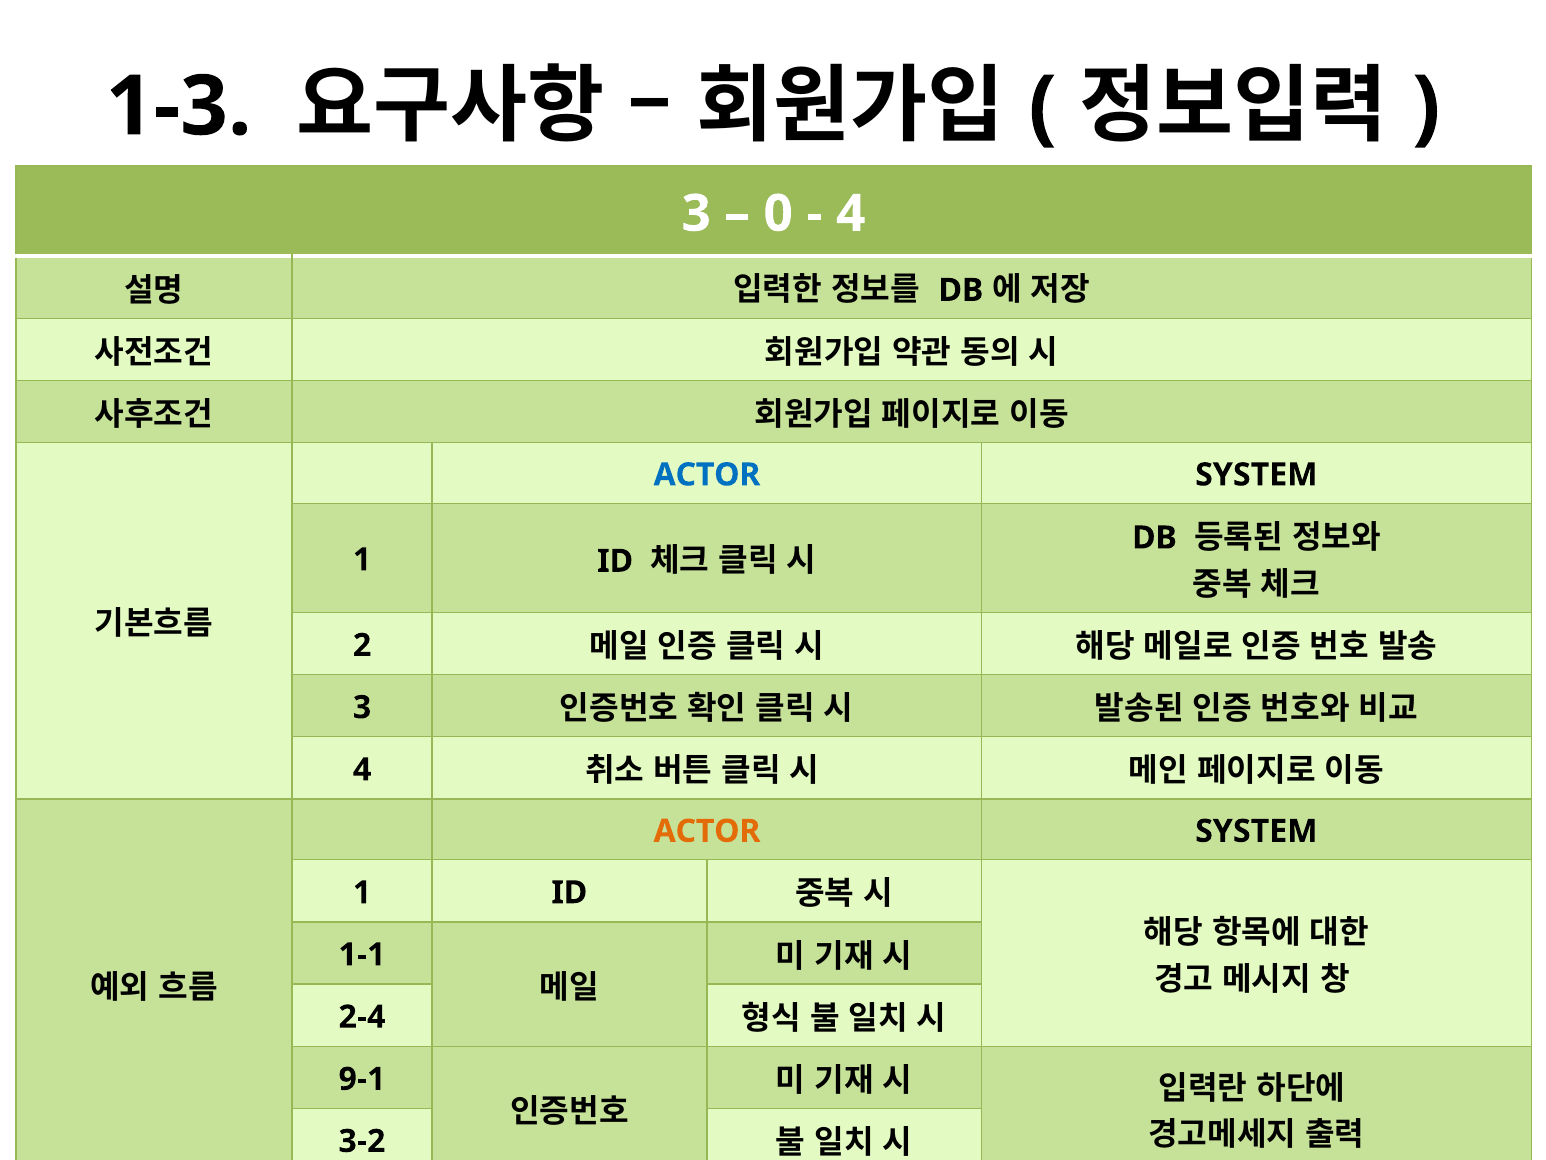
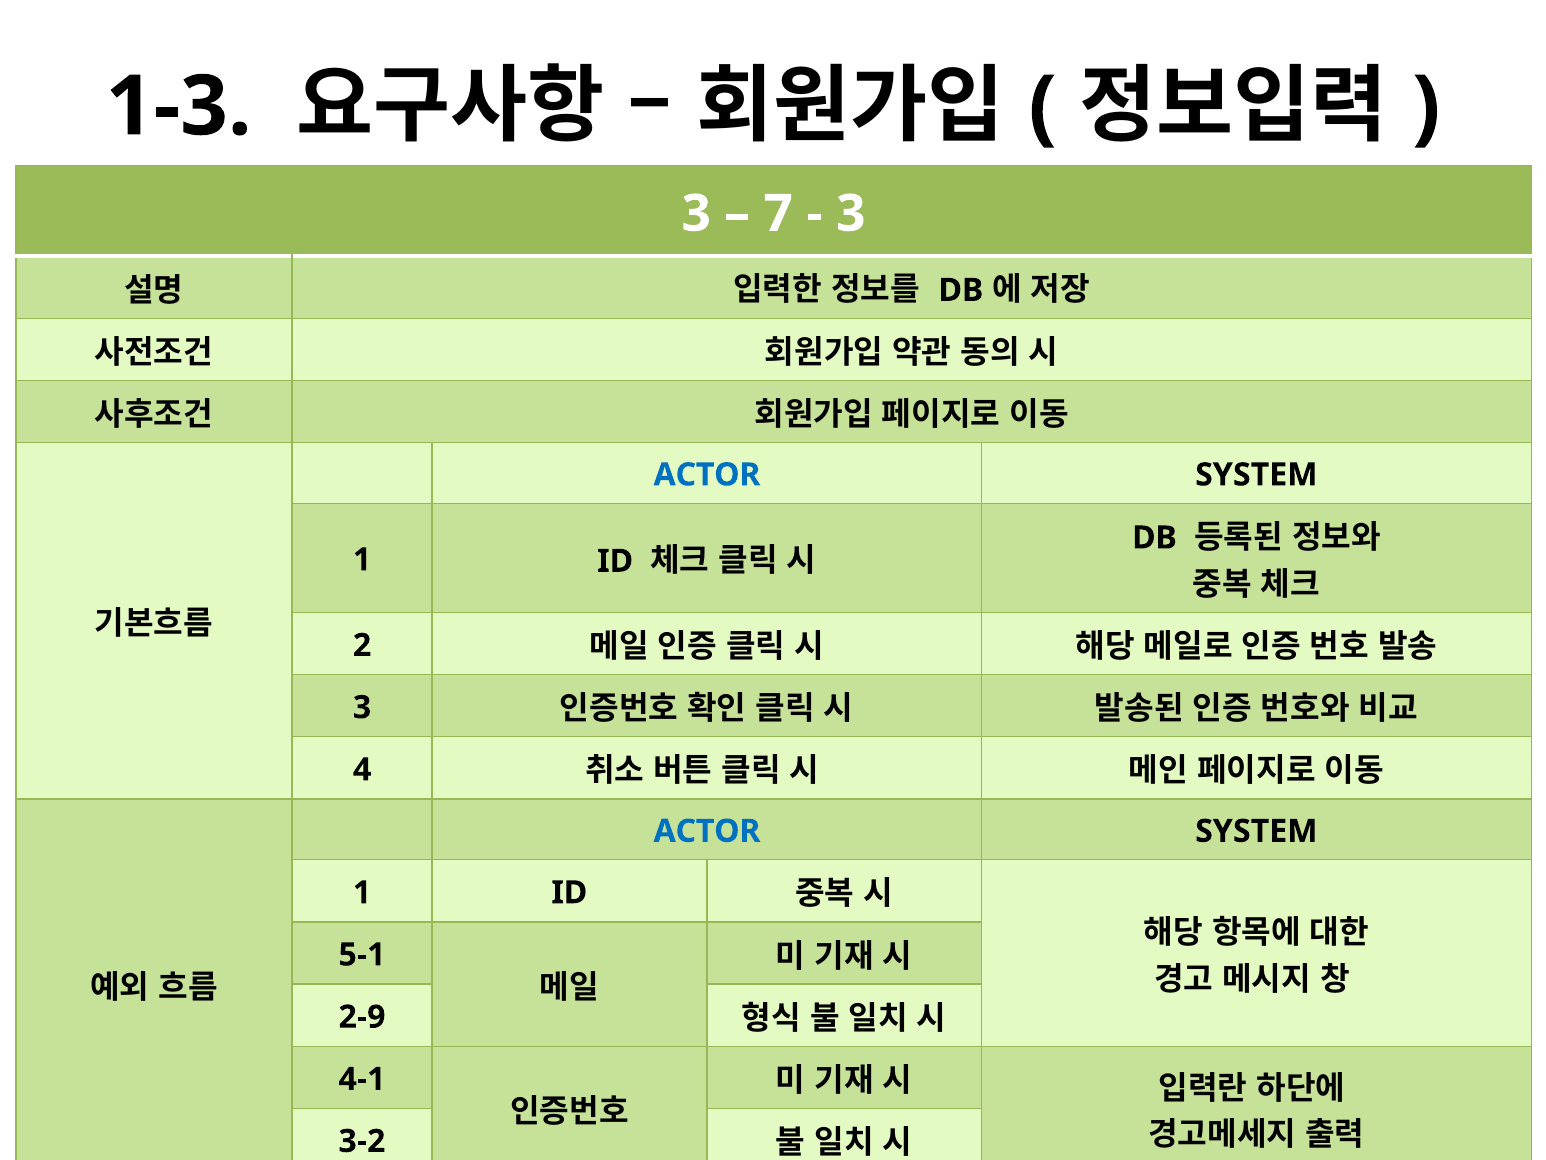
0: 0 -> 7
4 at (851, 214): 4 -> 3
ACTOR at (707, 831) colour: orange -> blue
1-1: 1-1 -> 5-1
2-4: 2-4 -> 2-9
9-1: 9-1 -> 4-1
